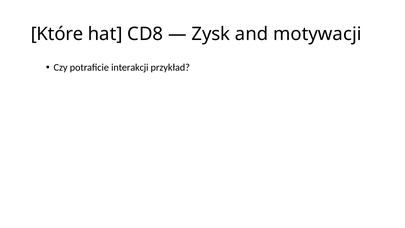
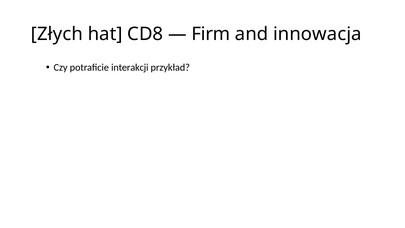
Które: Które -> Złych
Zysk: Zysk -> Firm
motywacji: motywacji -> innowacja
